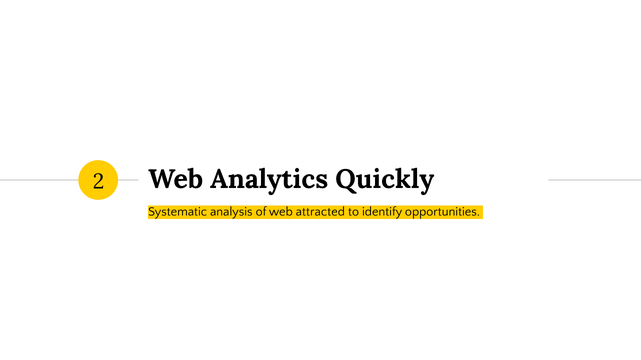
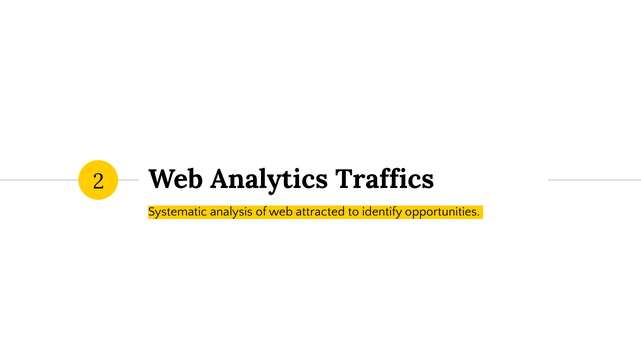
Quickly: Quickly -> Traffics
